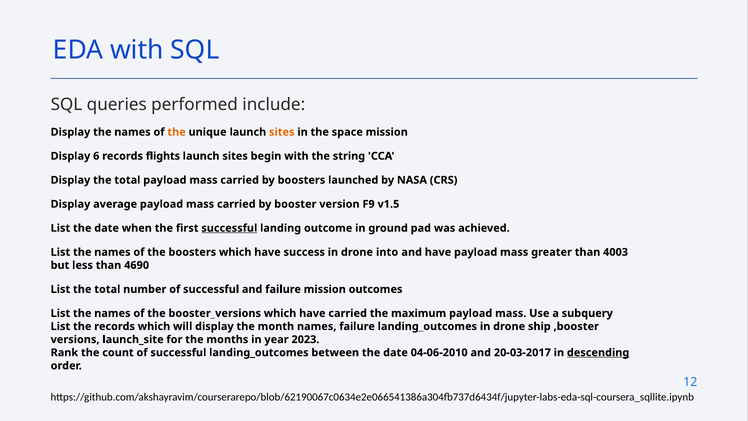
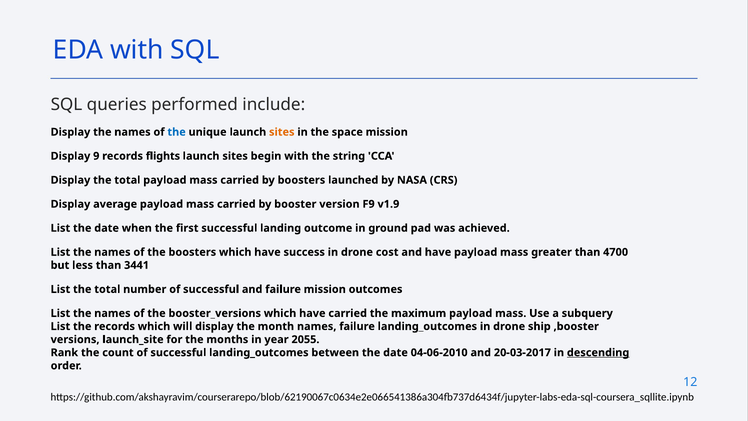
the at (177, 132) colour: orange -> blue
6: 6 -> 9
v1.5: v1.5 -> v1.9
successful at (229, 228) underline: present -> none
into: into -> cost
4003: 4003 -> 4700
4690: 4690 -> 3441
2023: 2023 -> 2055
